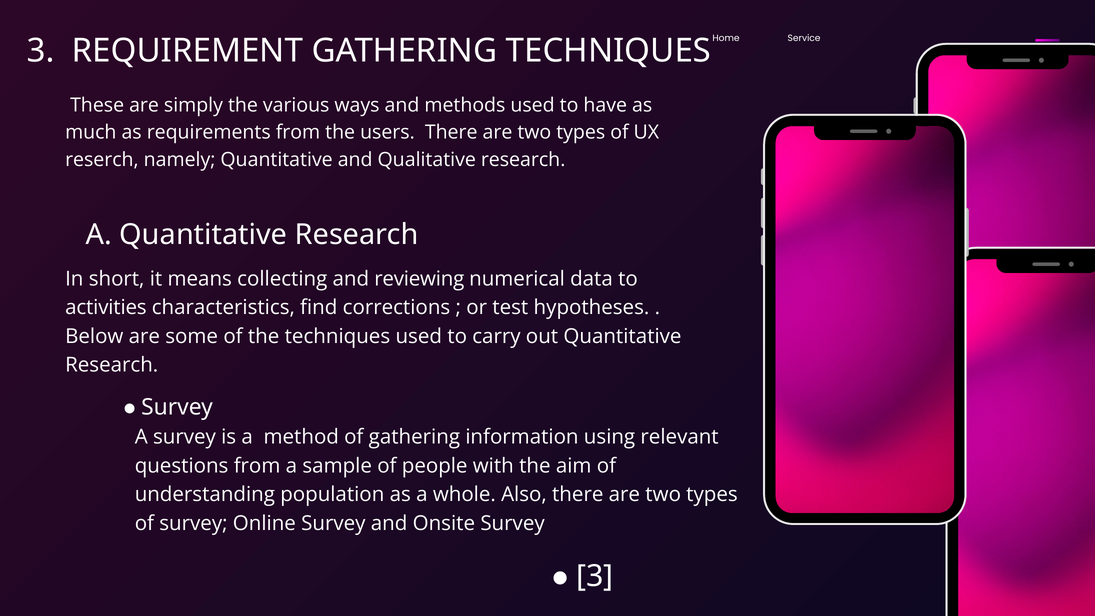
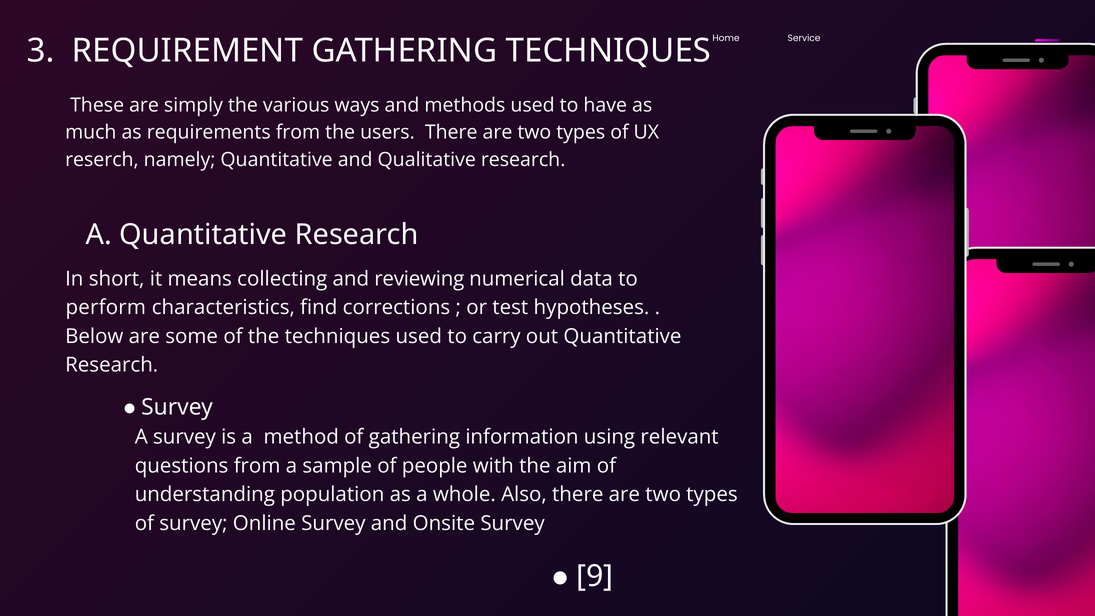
activities: activities -> perform
3 at (595, 576): 3 -> 9
